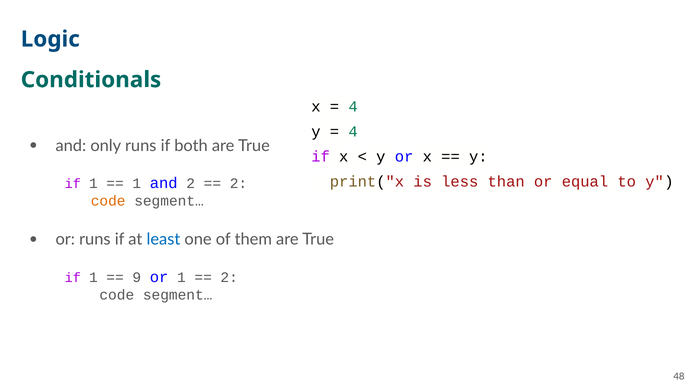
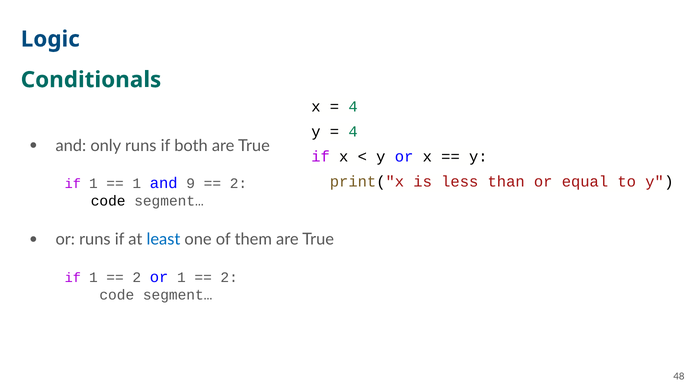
and 2: 2 -> 9
code at (108, 201) colour: orange -> black
9 at (137, 278): 9 -> 2
